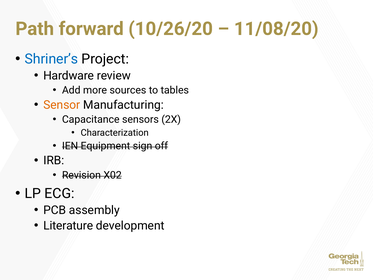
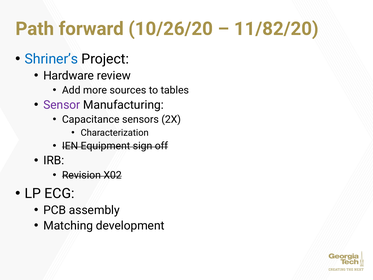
11/08/20: 11/08/20 -> 11/82/20
Sensor colour: orange -> purple
Literature: Literature -> Matching
